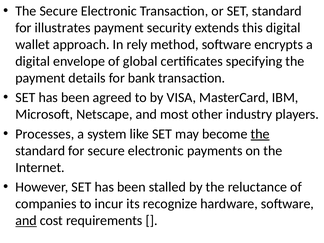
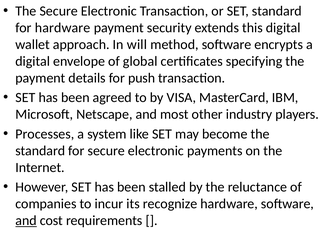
for illustrates: illustrates -> hardware
rely: rely -> will
bank: bank -> push
the at (260, 134) underline: present -> none
